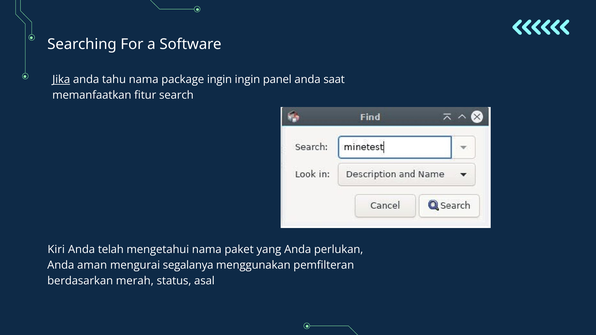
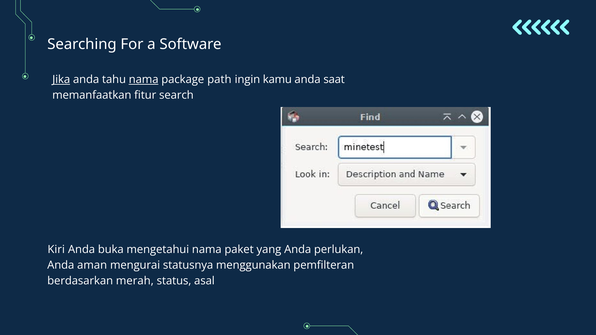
nama at (144, 79) underline: none -> present
package ingin: ingin -> path
panel: panel -> kamu
telah: telah -> buka
segalanya: segalanya -> statusnya
